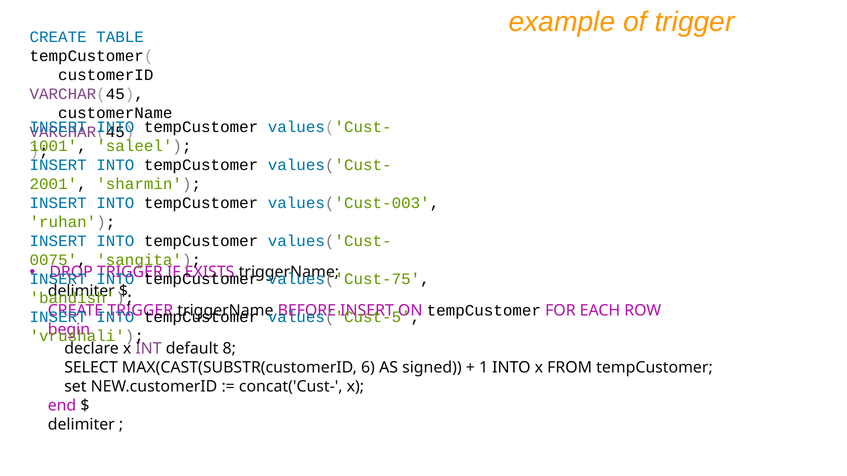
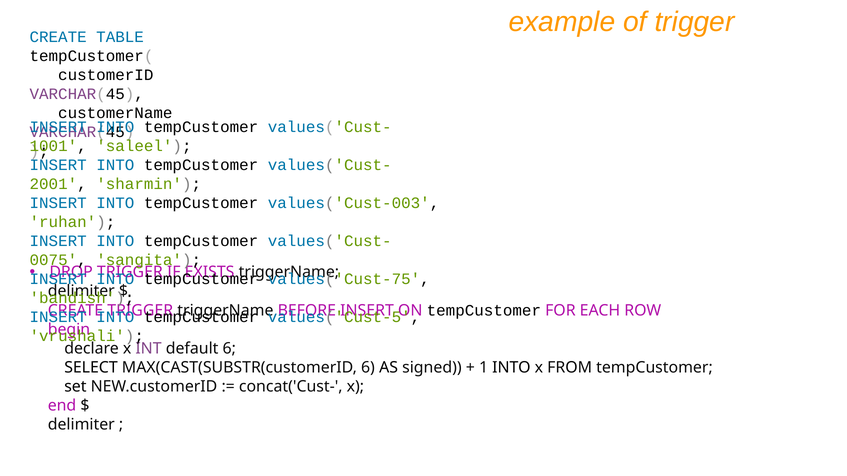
default 8: 8 -> 6
